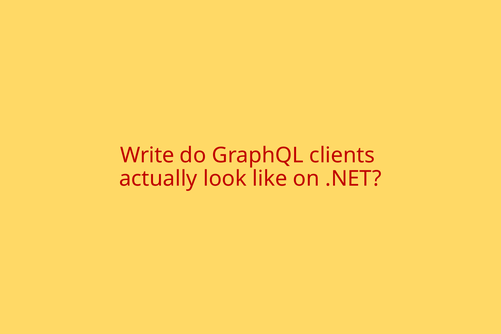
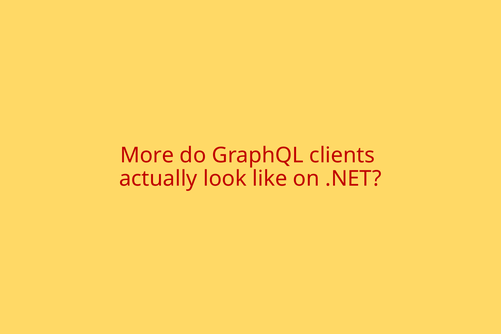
Write: Write -> More
